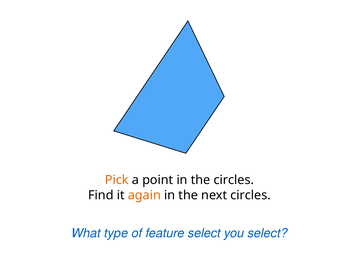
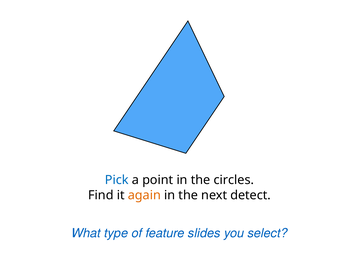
Pick colour: orange -> blue
next circles: circles -> detect
feature select: select -> slides
